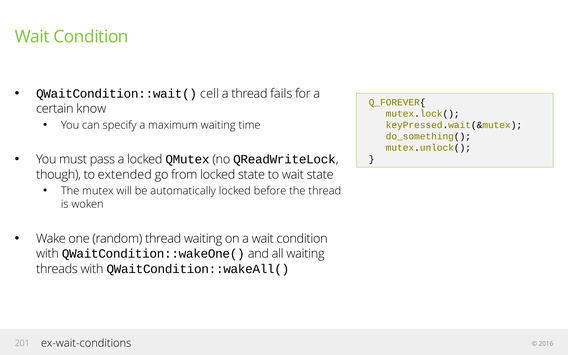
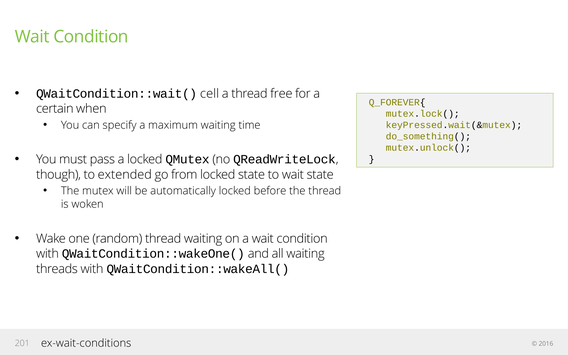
fails: fails -> free
know: know -> when
